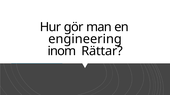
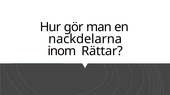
engineering: engineering -> nackdelarna
